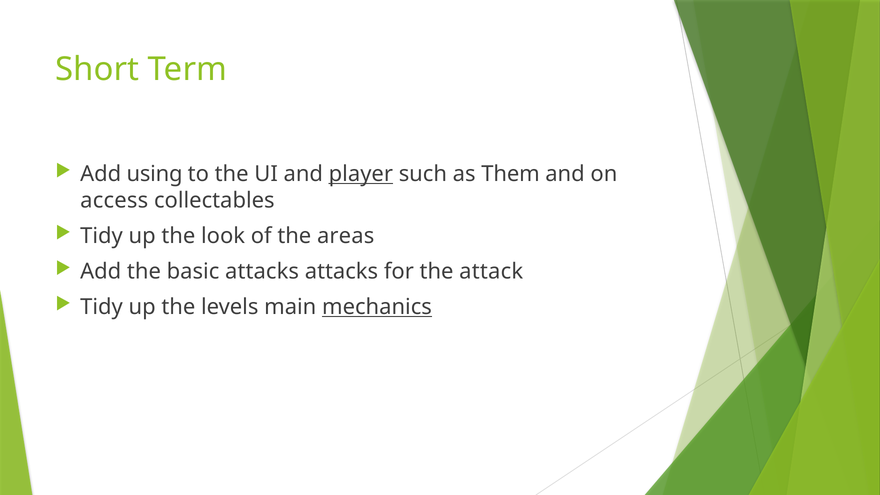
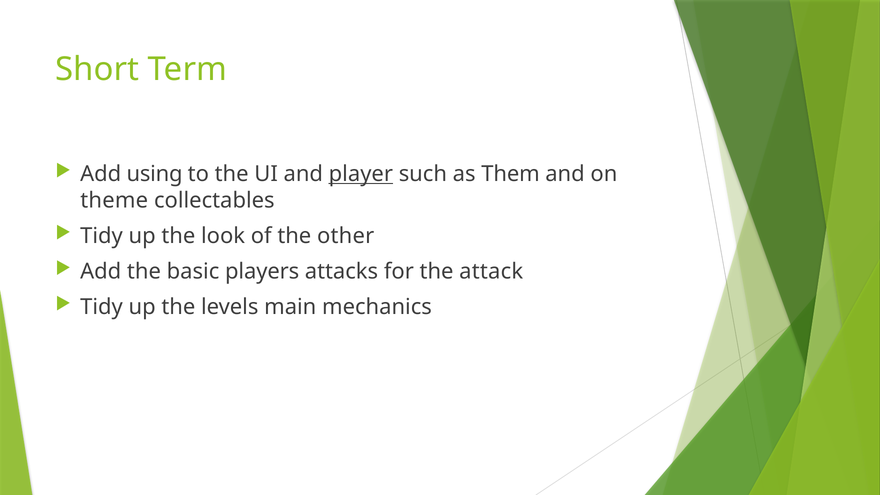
access: access -> theme
areas: areas -> other
basic attacks: attacks -> players
mechanics underline: present -> none
